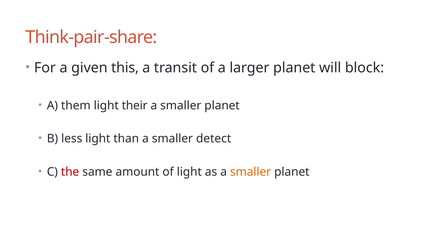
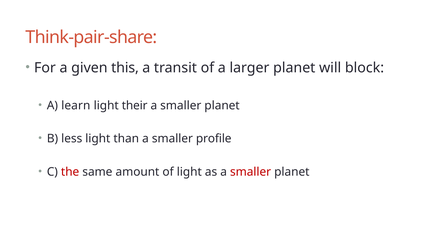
them: them -> learn
detect: detect -> profile
smaller at (251, 172) colour: orange -> red
